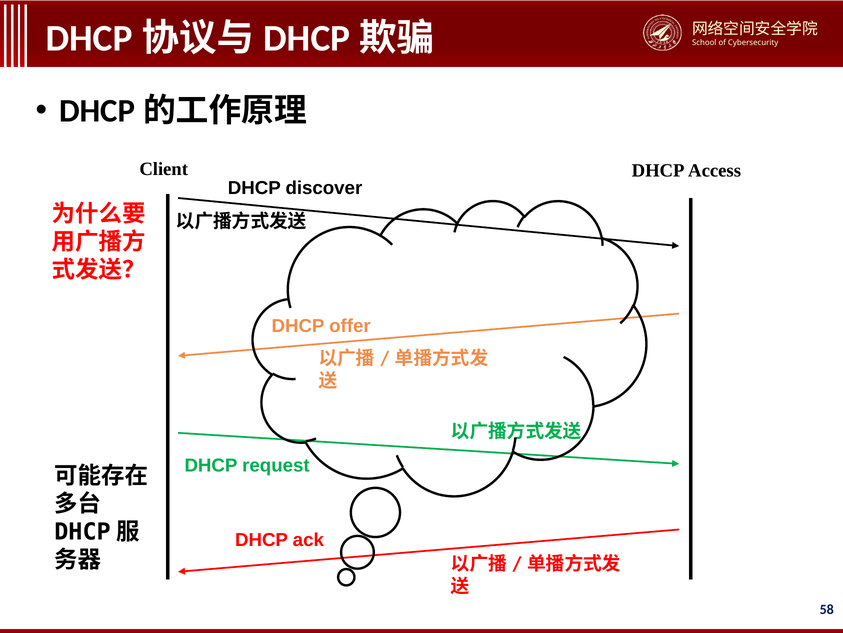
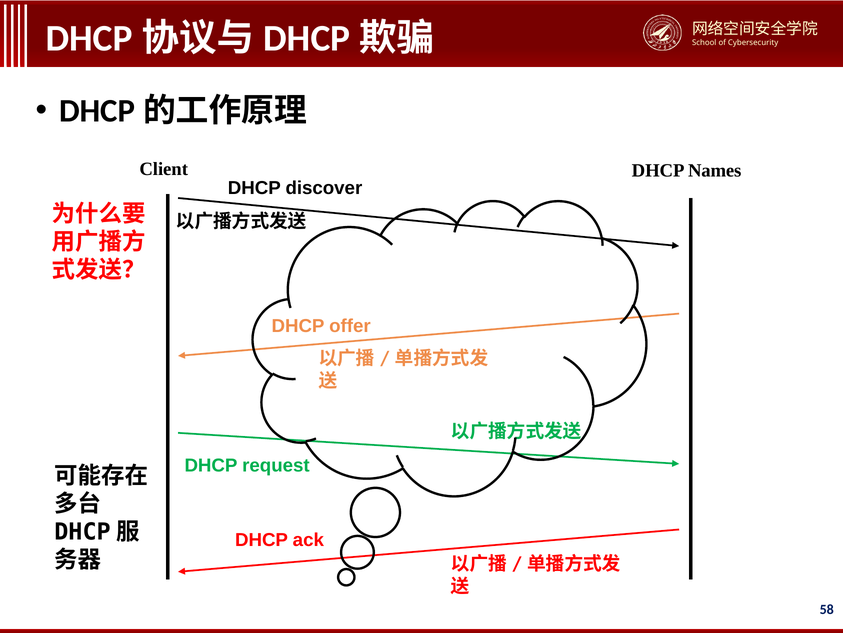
Access: Access -> Names
